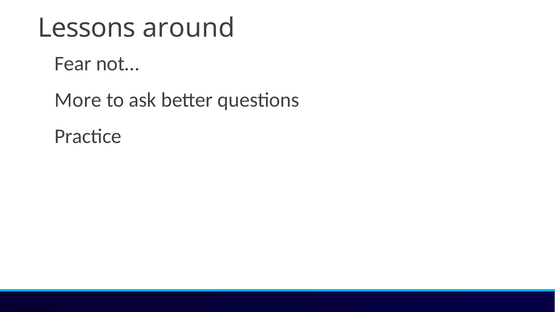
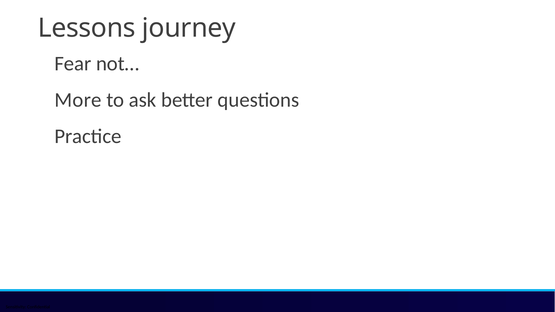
around: around -> journey
